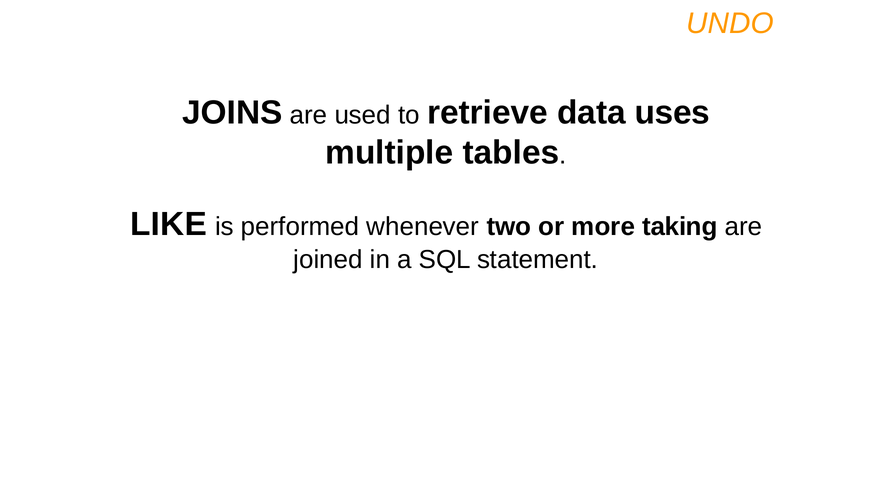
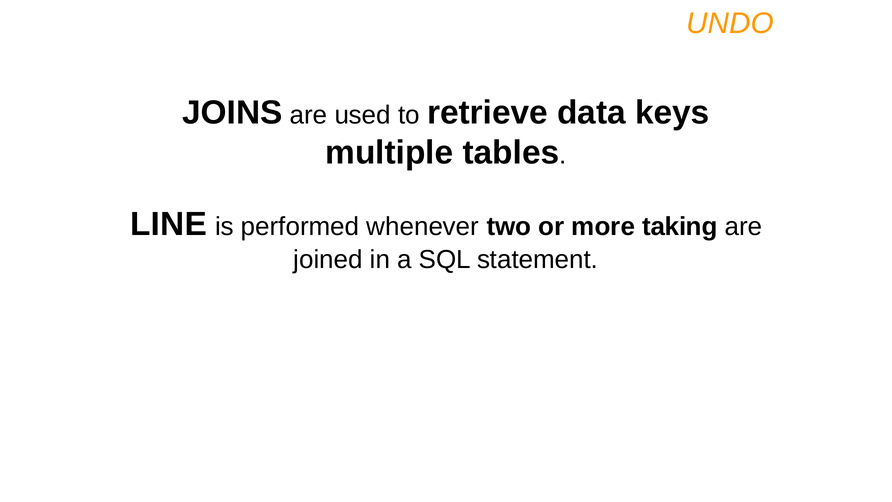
uses: uses -> keys
LIKE: LIKE -> LINE
